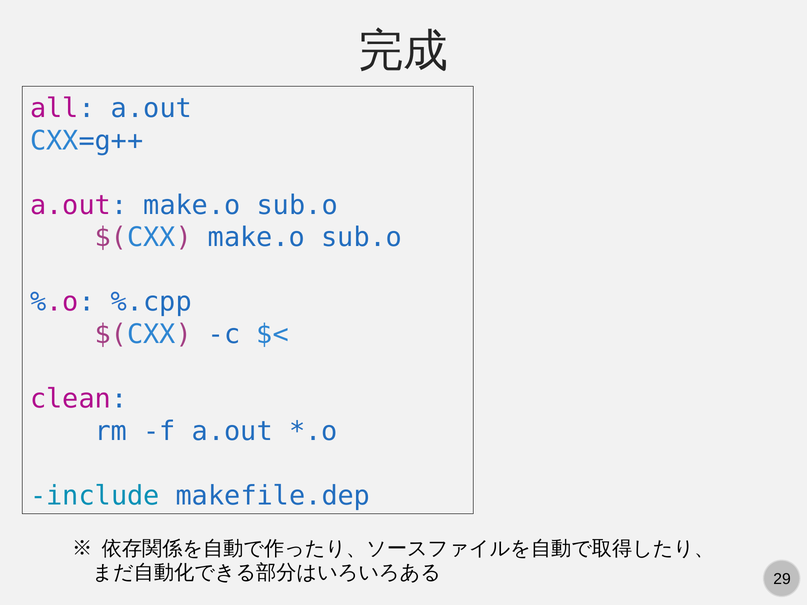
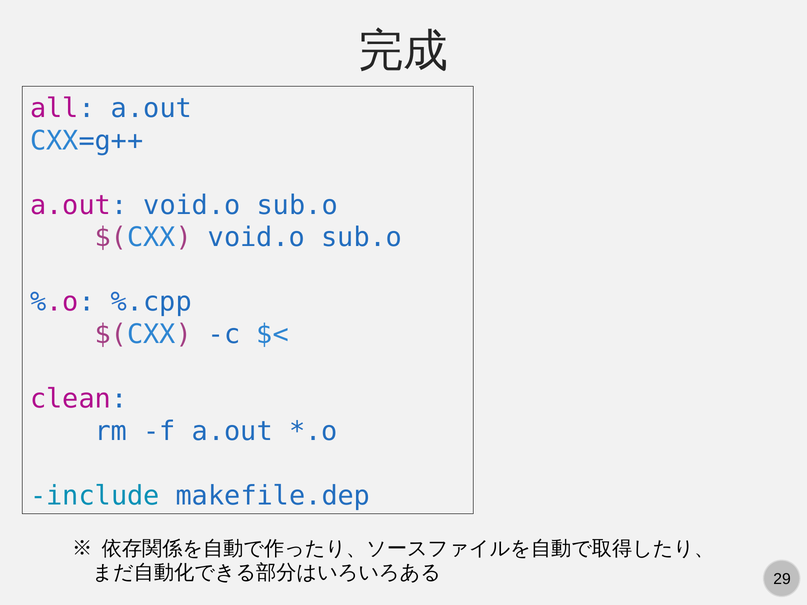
a.out make.o: make.o -> void.o
$(CXX make.o: make.o -> void.o
